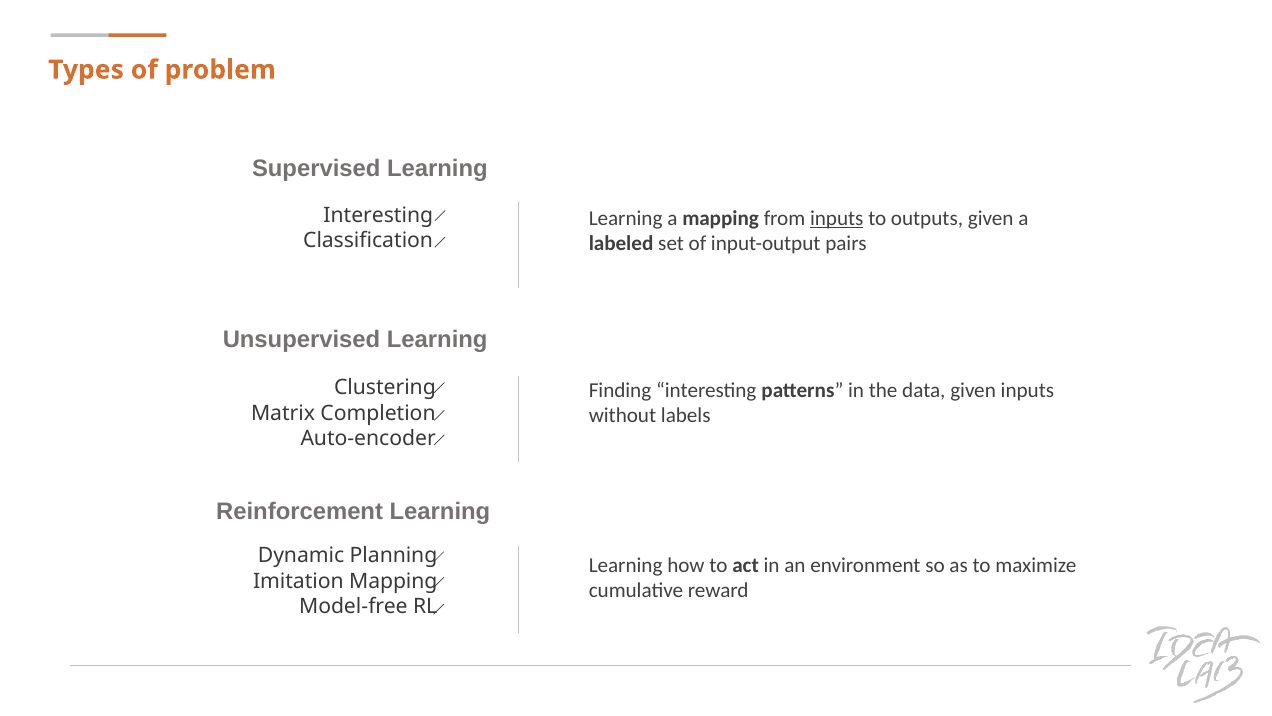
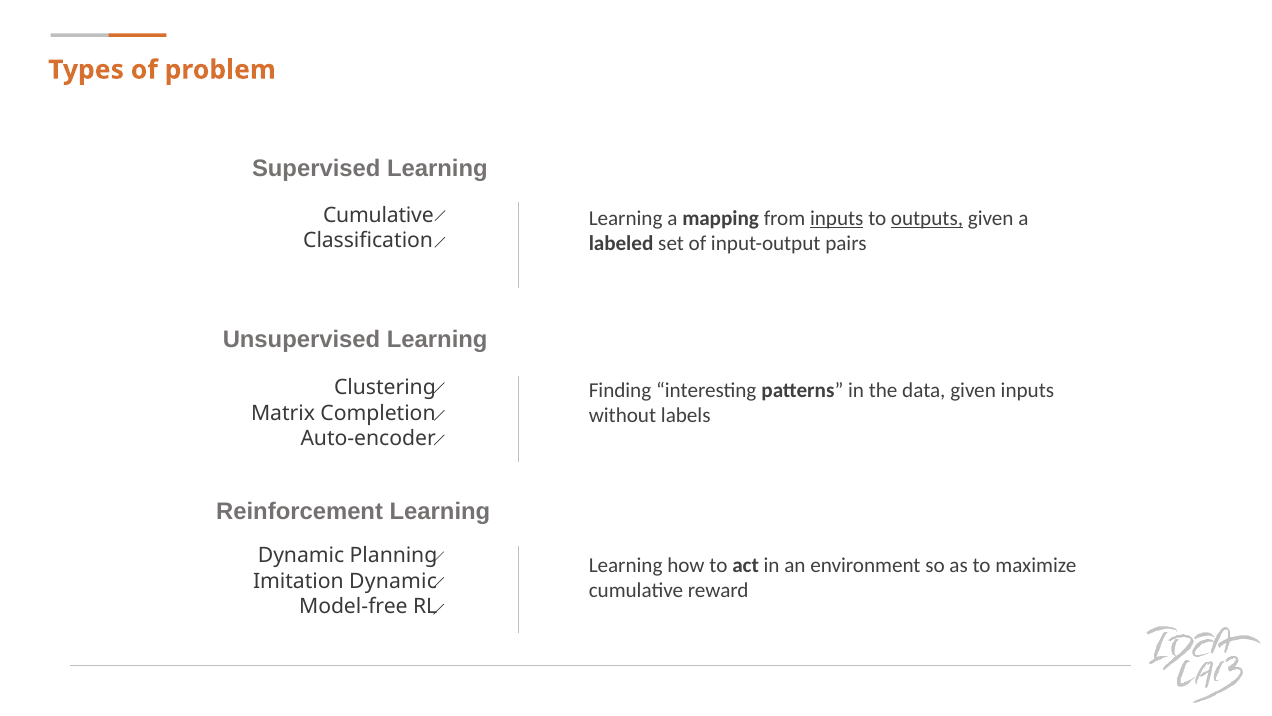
Interesting at (378, 215): Interesting -> Cumulative
outputs underline: none -> present
Imitation Mapping: Mapping -> Dynamic
